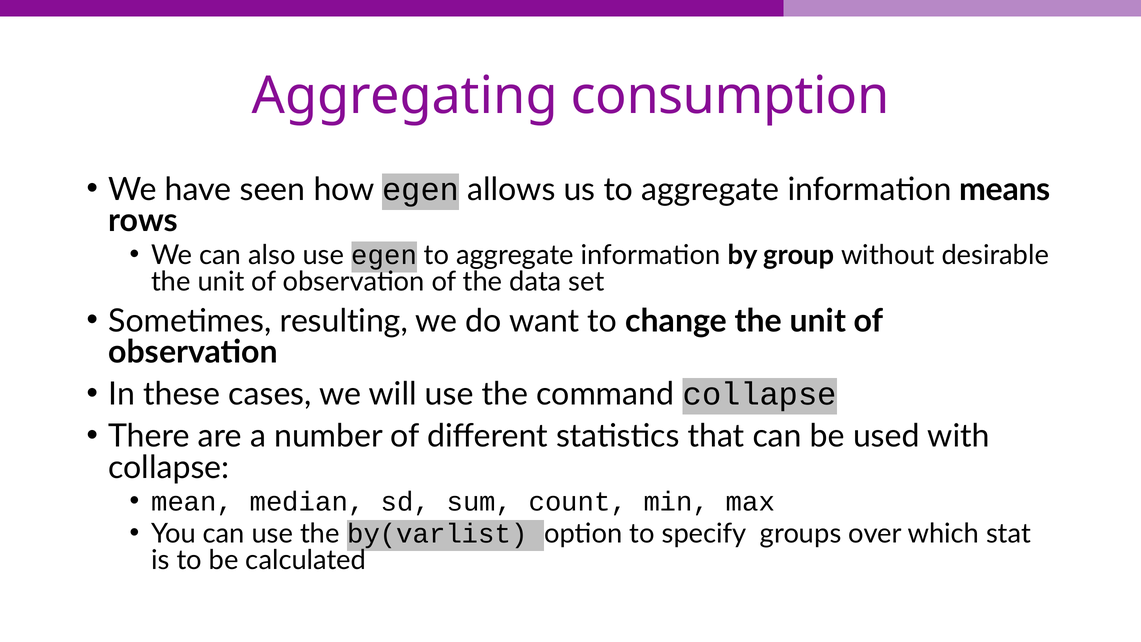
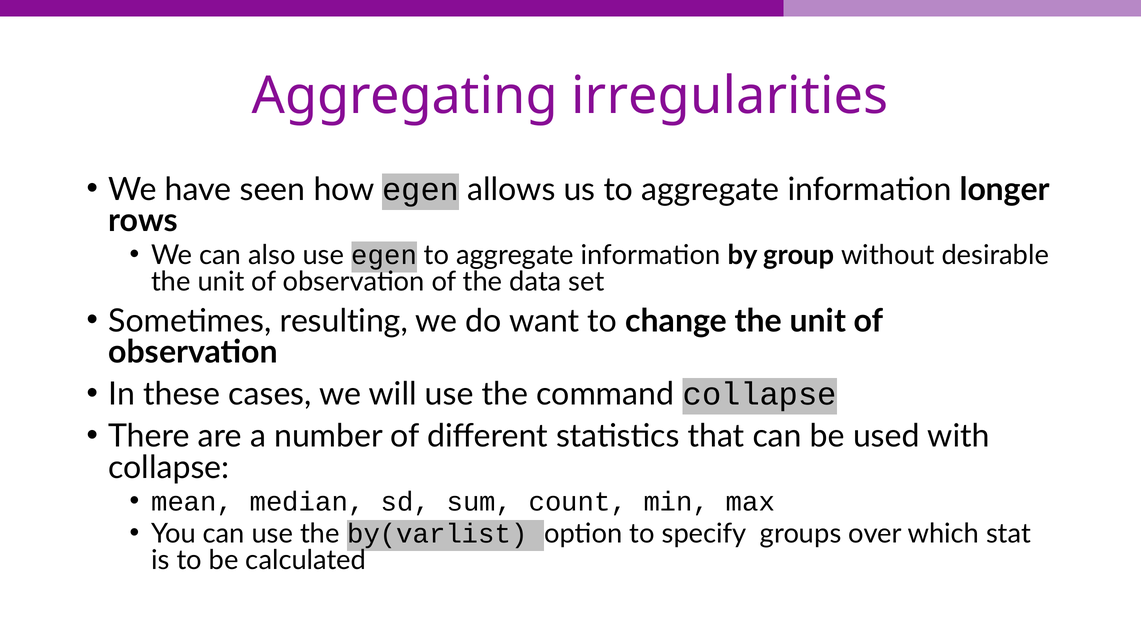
consumption: consumption -> irregularities
means: means -> longer
